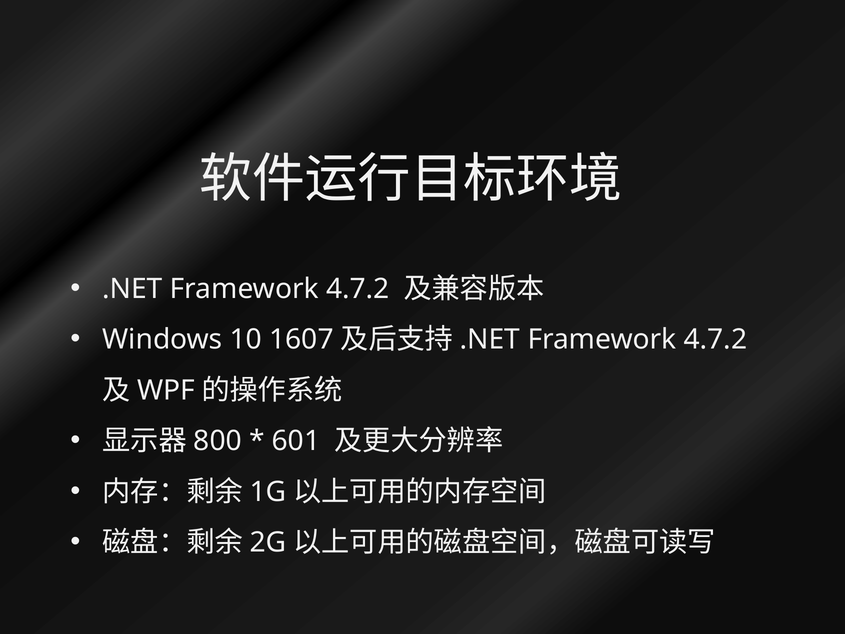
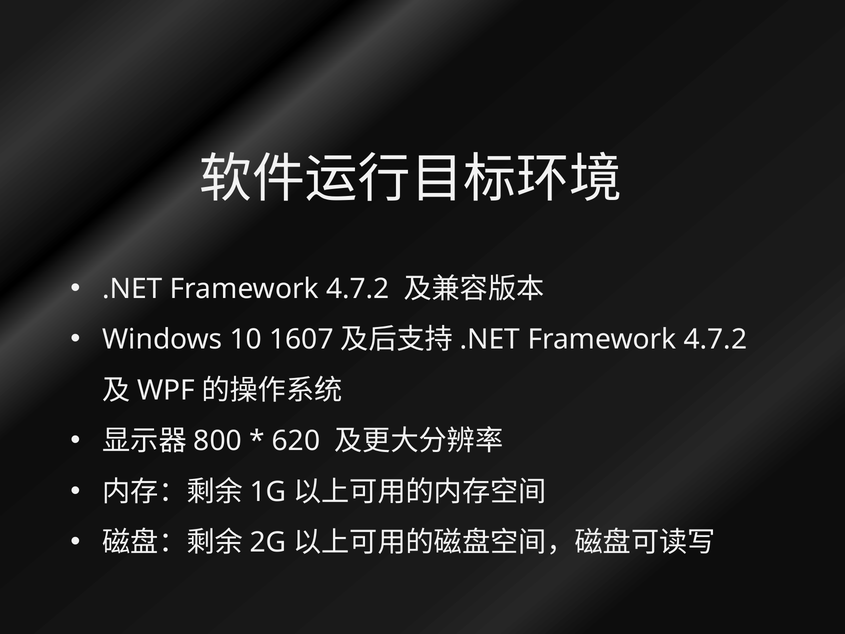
601: 601 -> 620
